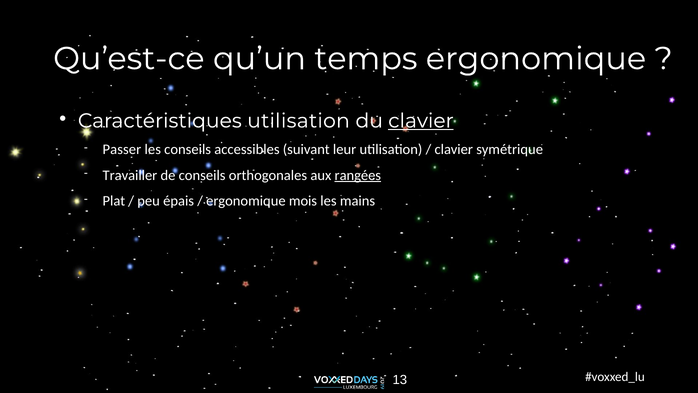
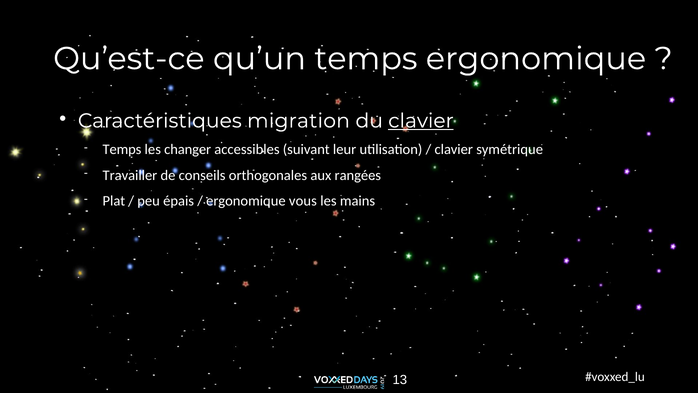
Caractéristiques utilisation: utilisation -> migration
Passer at (122, 150): Passer -> Temps
les conseils: conseils -> changer
rangées underline: present -> none
mois: mois -> vous
